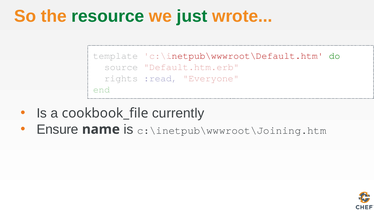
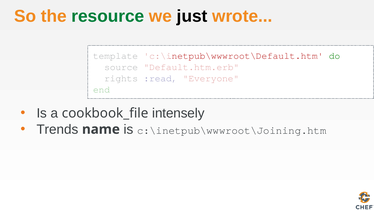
just colour: green -> black
currently: currently -> intensely
Ensure: Ensure -> Trends
